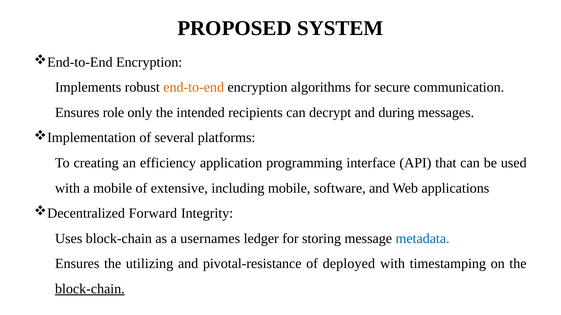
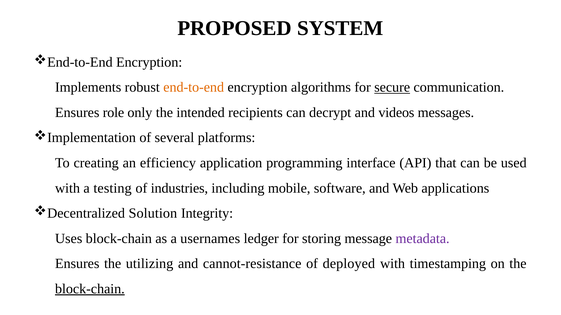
secure underline: none -> present
during: during -> videos
a mobile: mobile -> testing
extensive: extensive -> industries
Forward: Forward -> Solution
metadata colour: blue -> purple
pivotal-resistance: pivotal-resistance -> cannot-resistance
